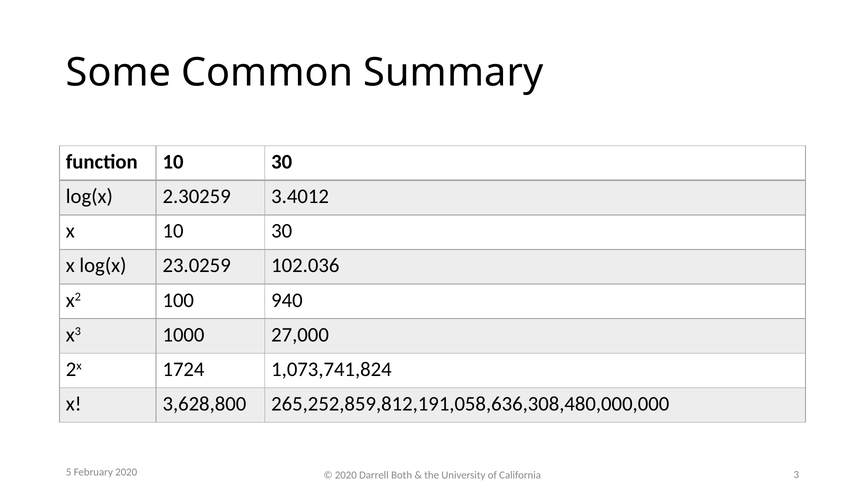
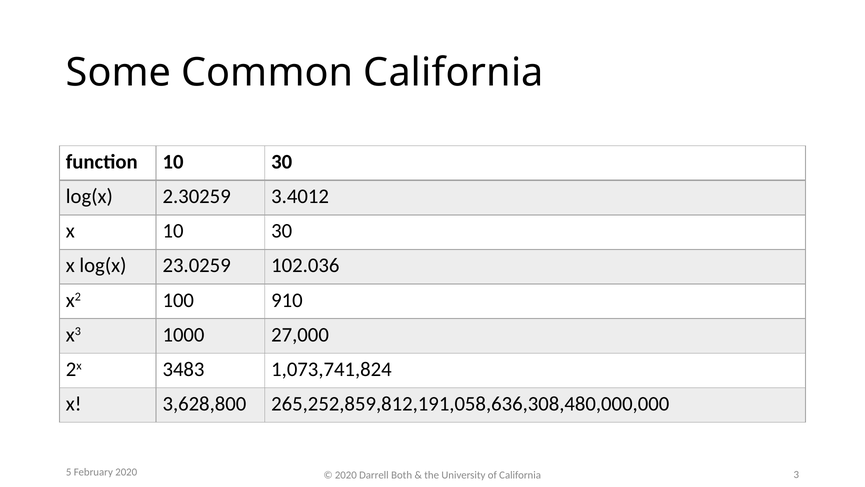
Common Summary: Summary -> California
940: 940 -> 910
1724: 1724 -> 3483
